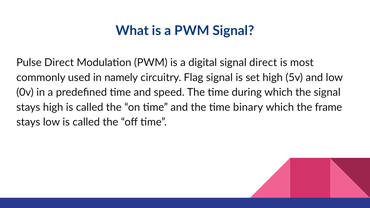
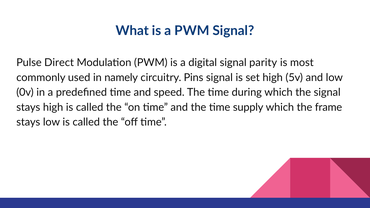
signal direct: direct -> parity
Flag: Flag -> Pins
binary: binary -> supply
